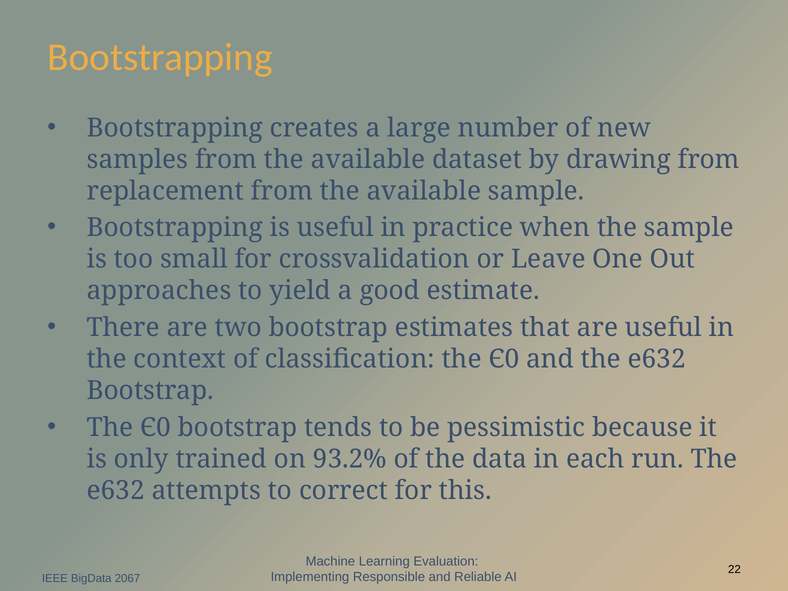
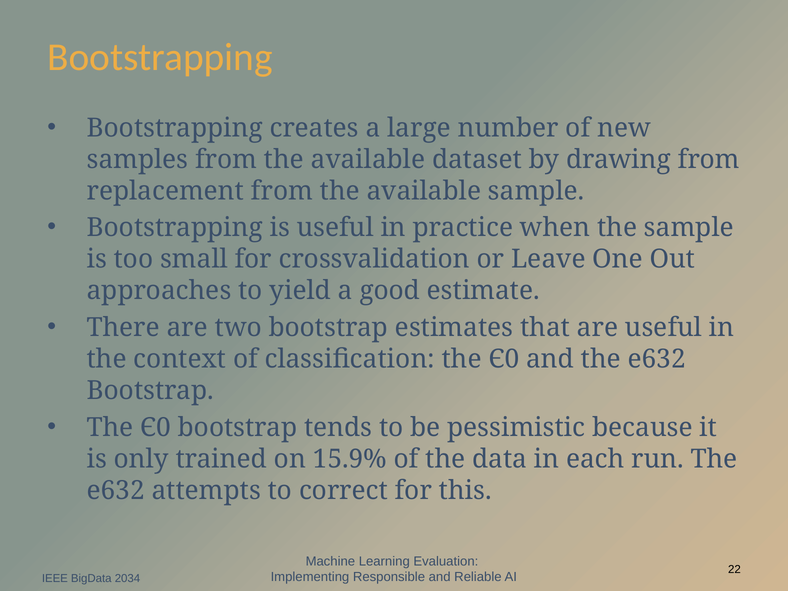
93.2%: 93.2% -> 15.9%
2067: 2067 -> 2034
